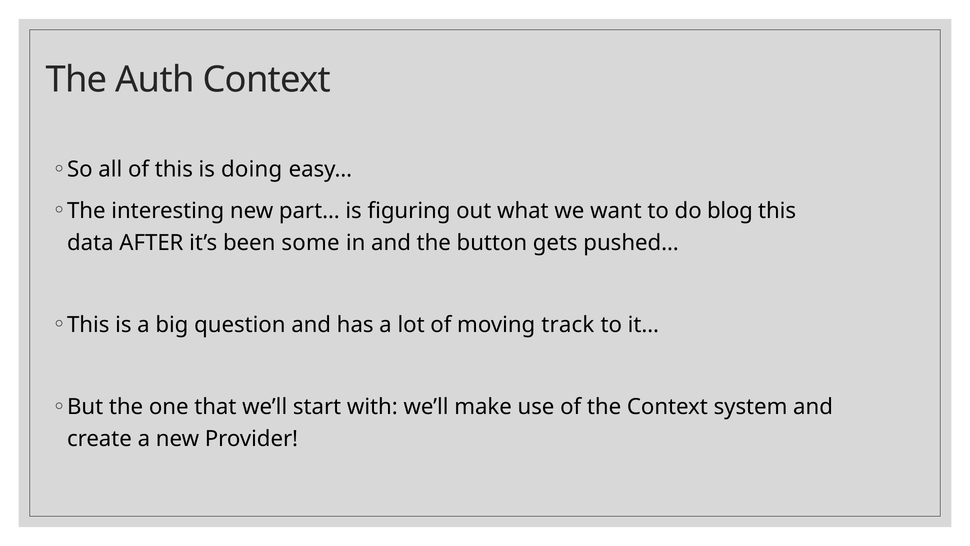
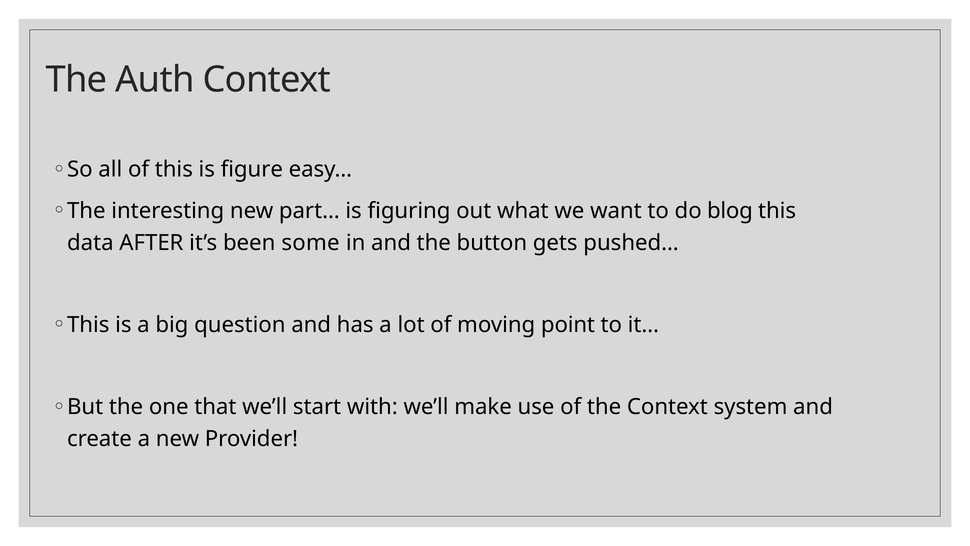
doing: doing -> figure
track: track -> point
